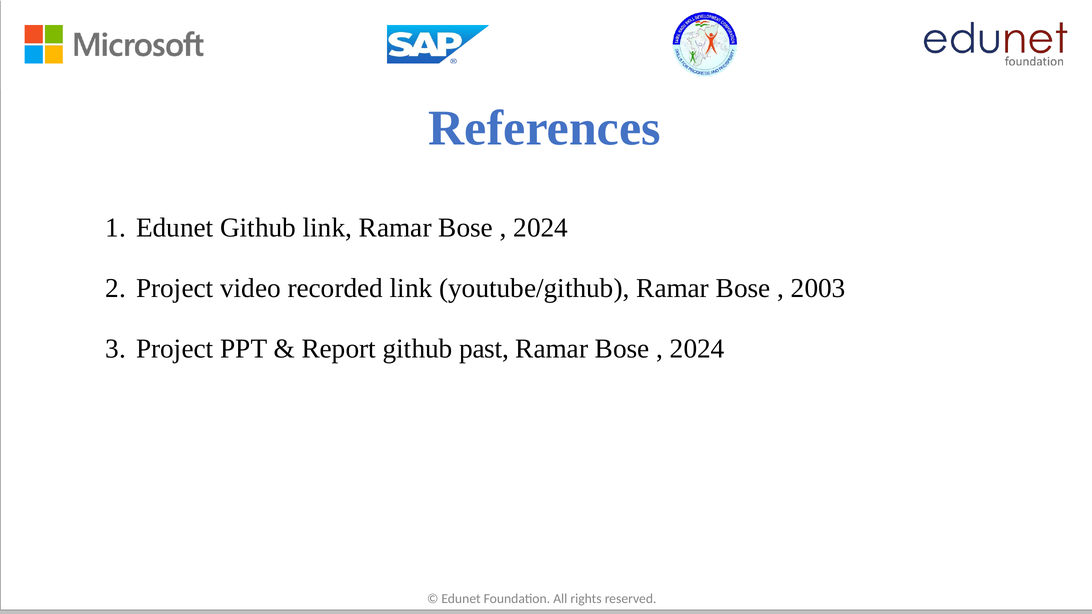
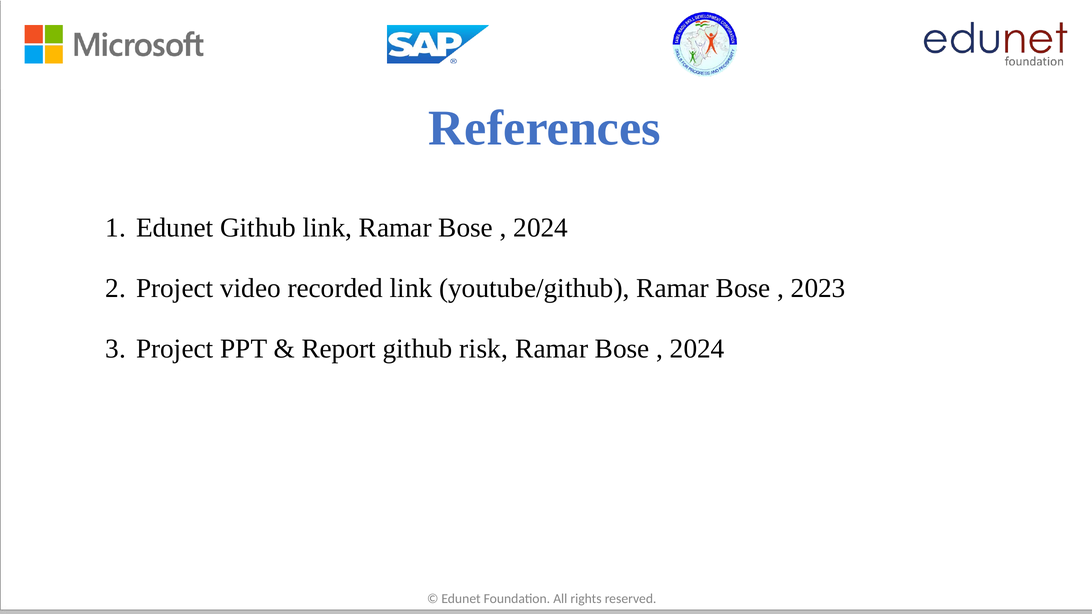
2003: 2003 -> 2023
past: past -> risk
